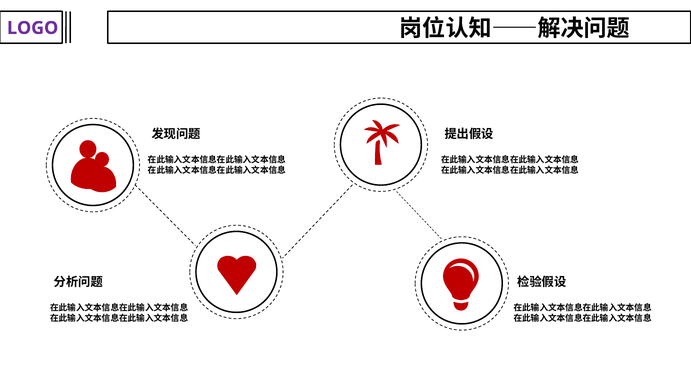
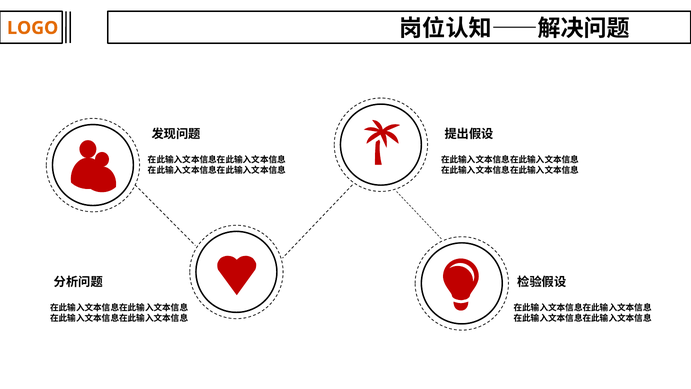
LOGO colour: purple -> orange
